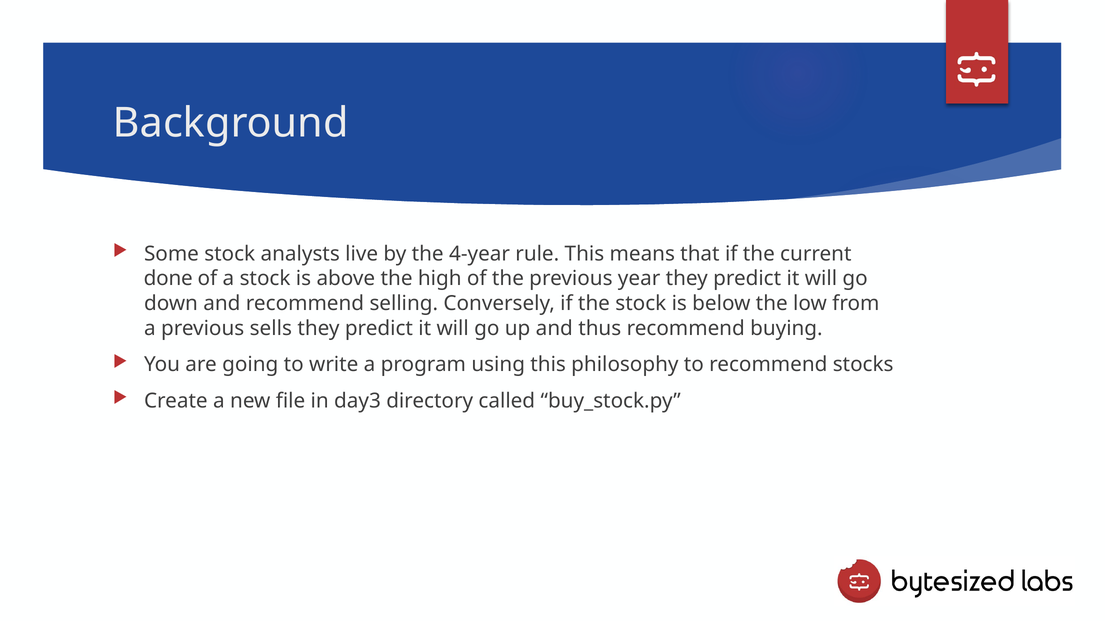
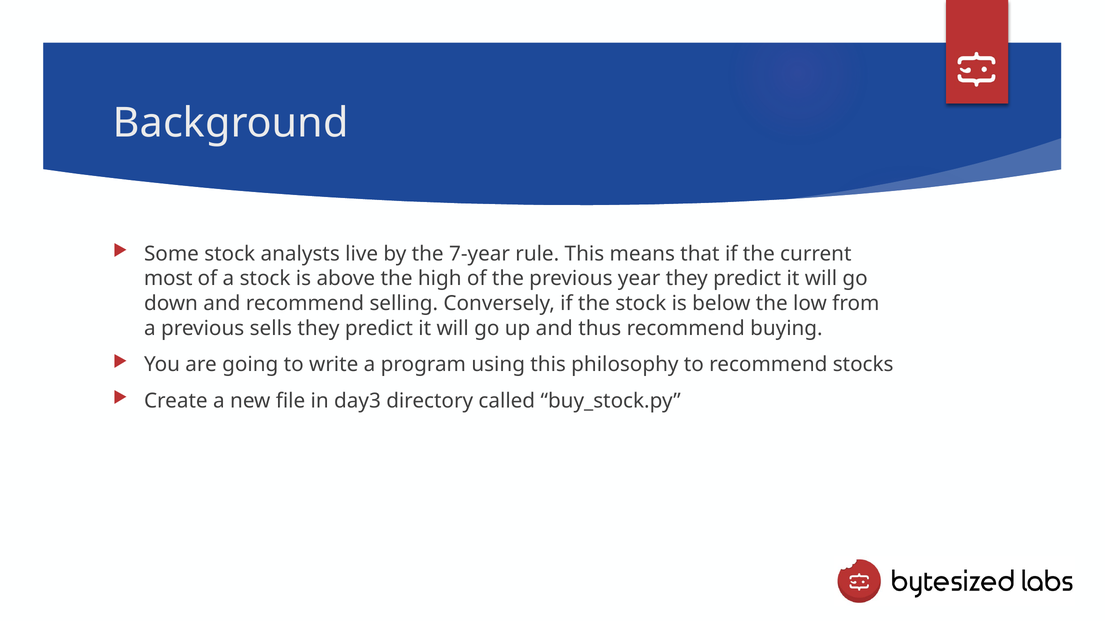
4-year: 4-year -> 7-year
done: done -> most
